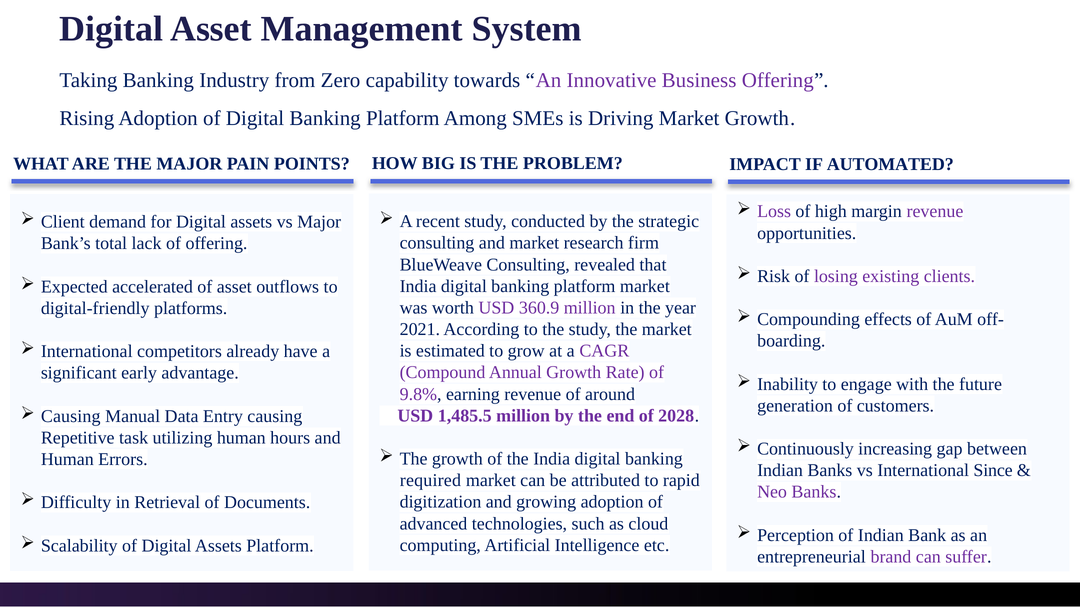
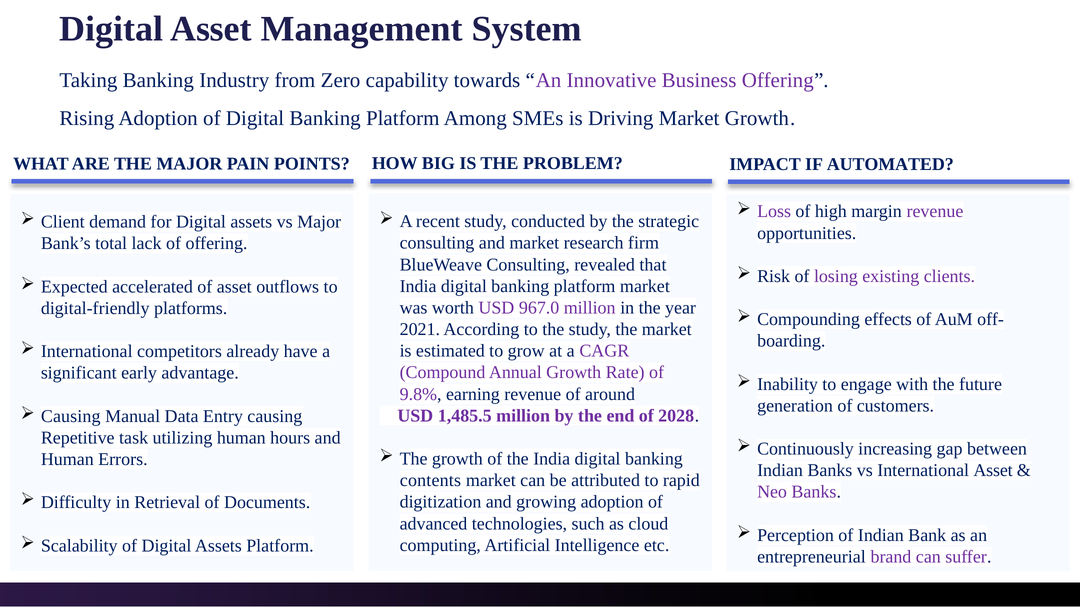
360.9: 360.9 -> 967.0
International Since: Since -> Asset
required: required -> contents
